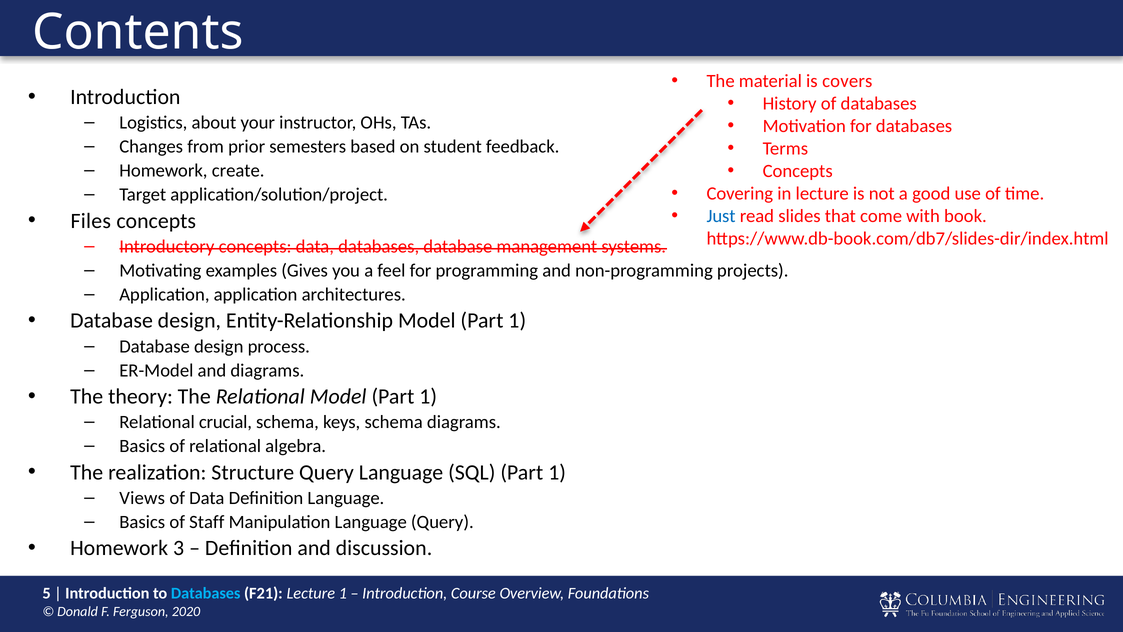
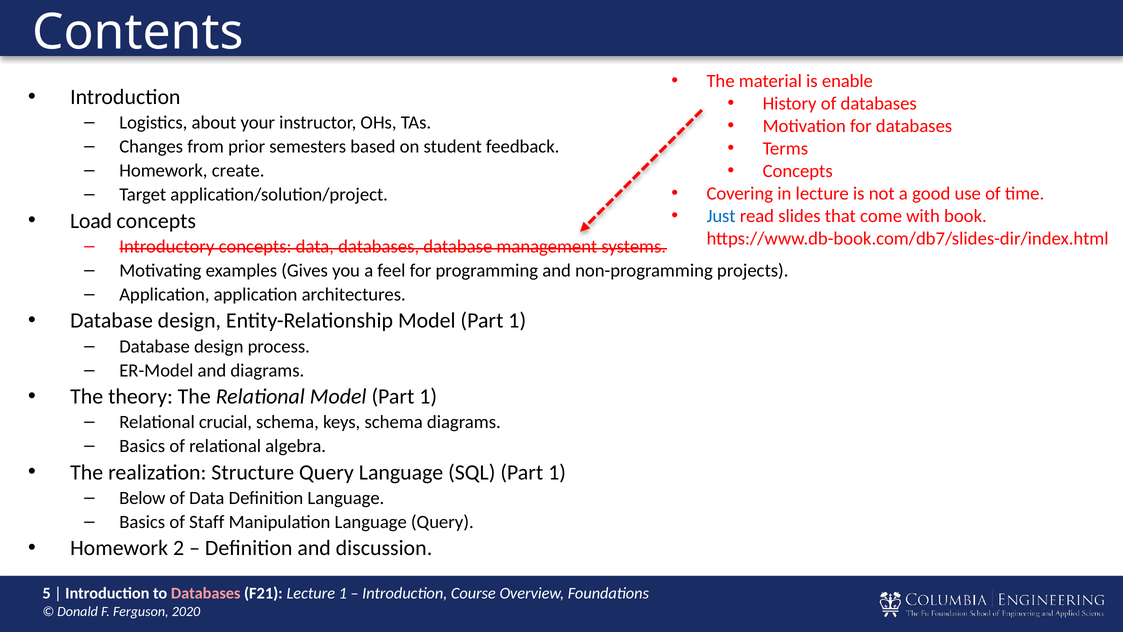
covers: covers -> enable
Files: Files -> Load
Views: Views -> Below
3: 3 -> 2
Databases at (206, 593) colour: light blue -> pink
